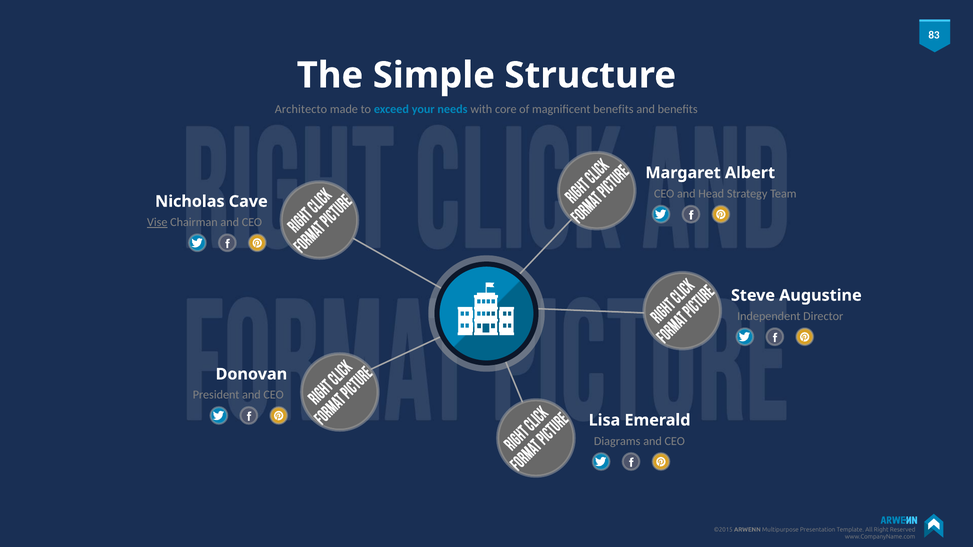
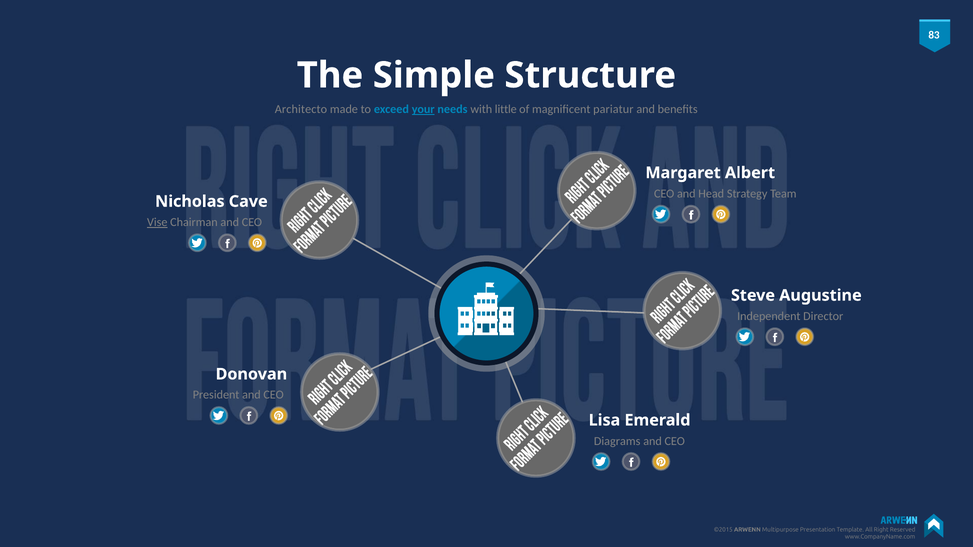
your underline: none -> present
core: core -> little
magnificent benefits: benefits -> pariatur
